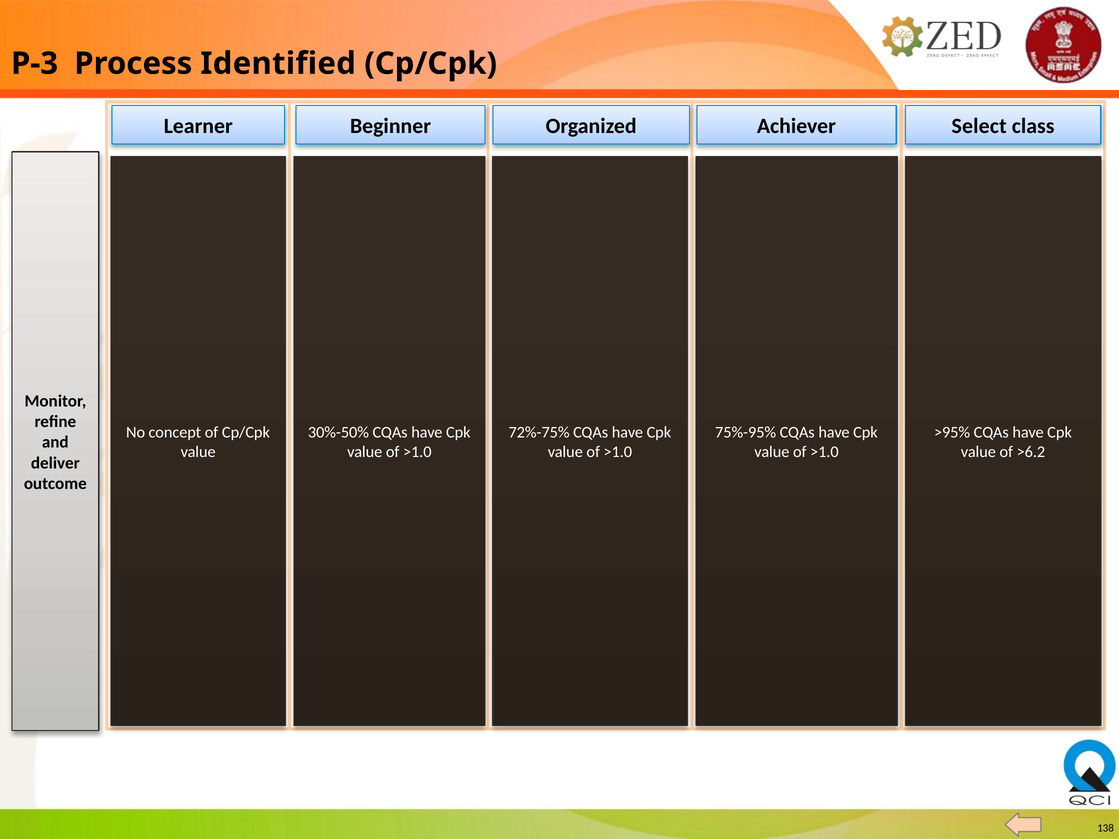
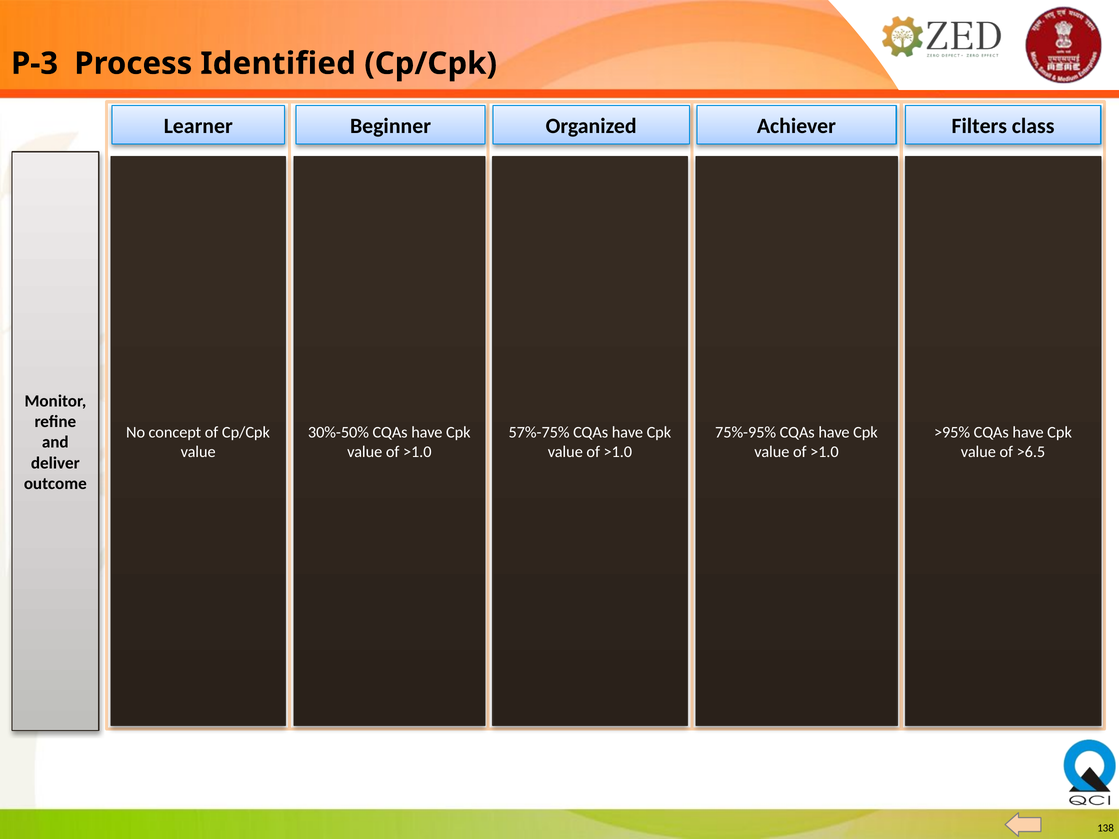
Select: Select -> Filters
72%-75%: 72%-75% -> 57%-75%
>6.2: >6.2 -> >6.5
